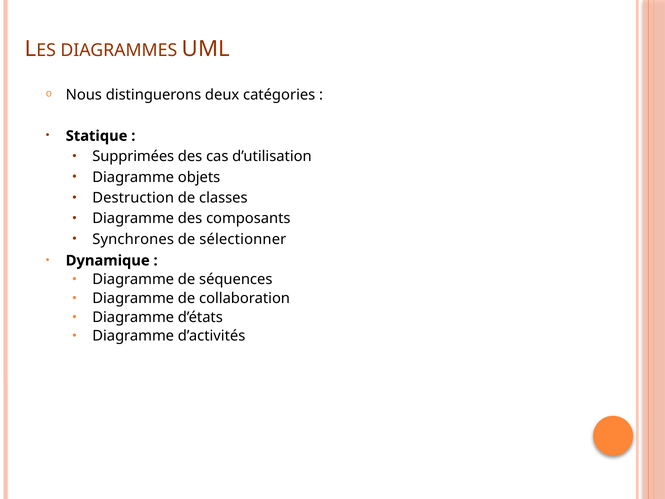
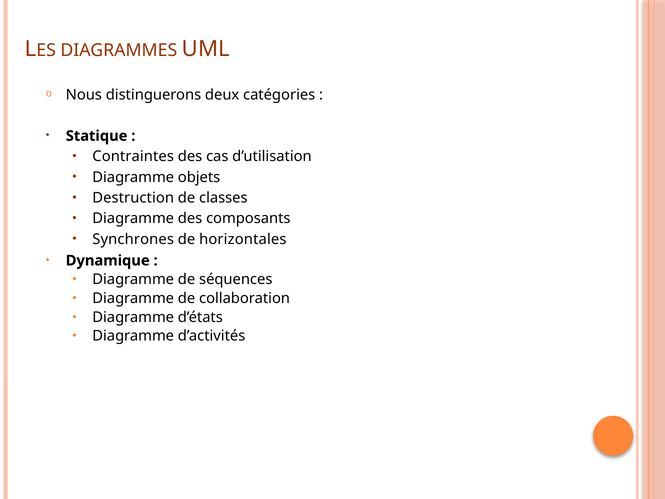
Supprimées: Supprimées -> Contraintes
sélectionner: sélectionner -> horizontales
